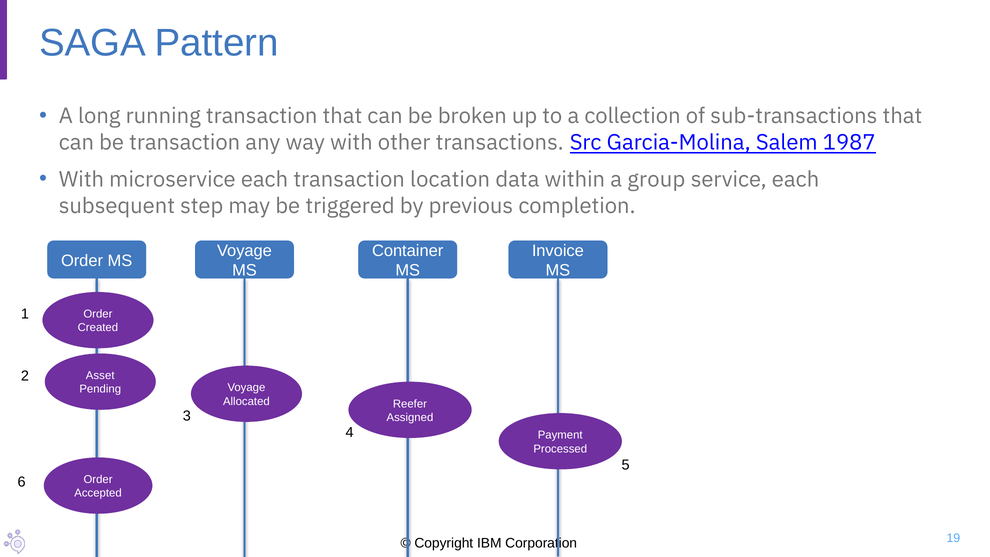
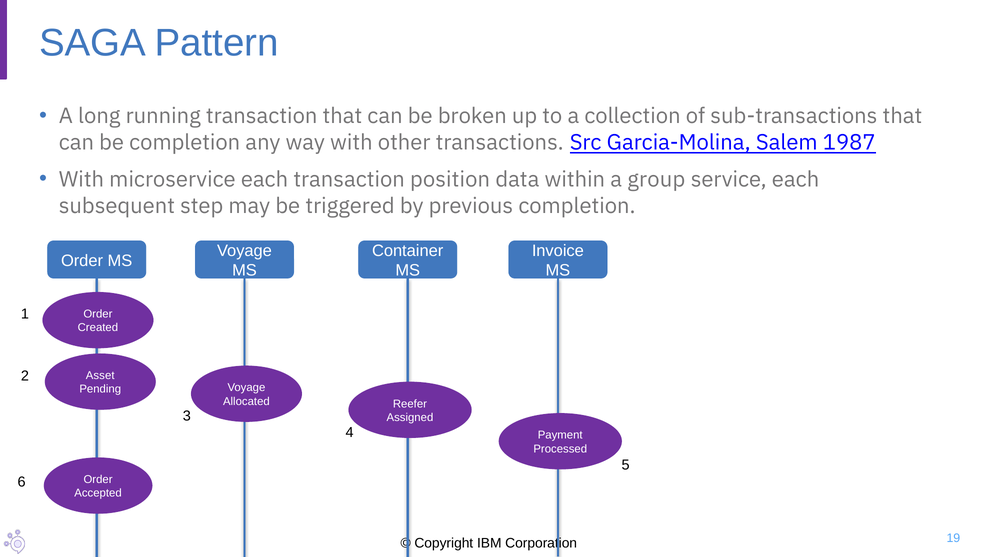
be transaction: transaction -> completion
location: location -> position
